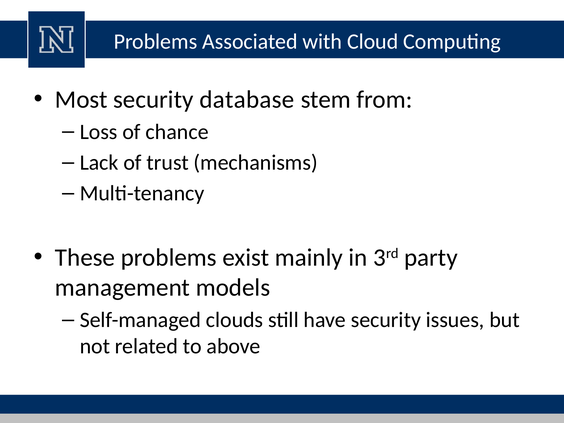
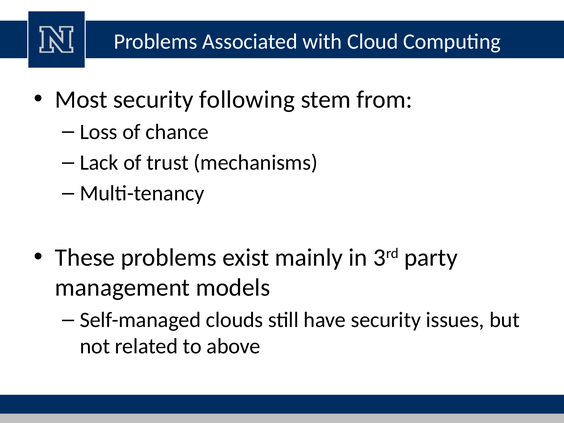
database: database -> following
